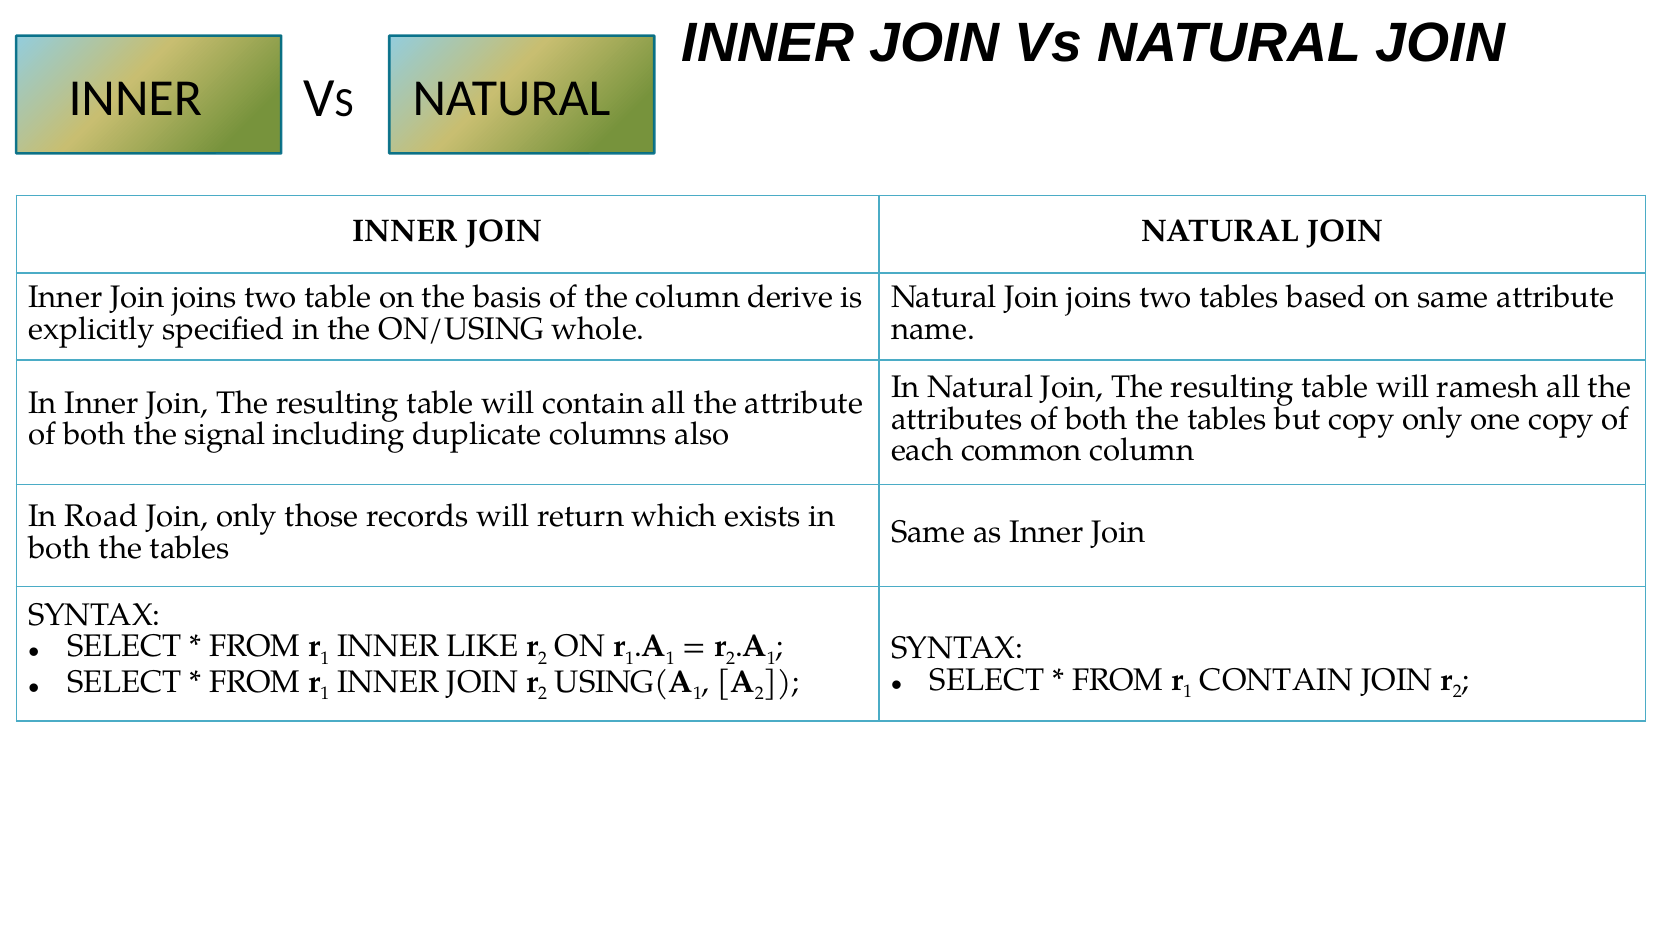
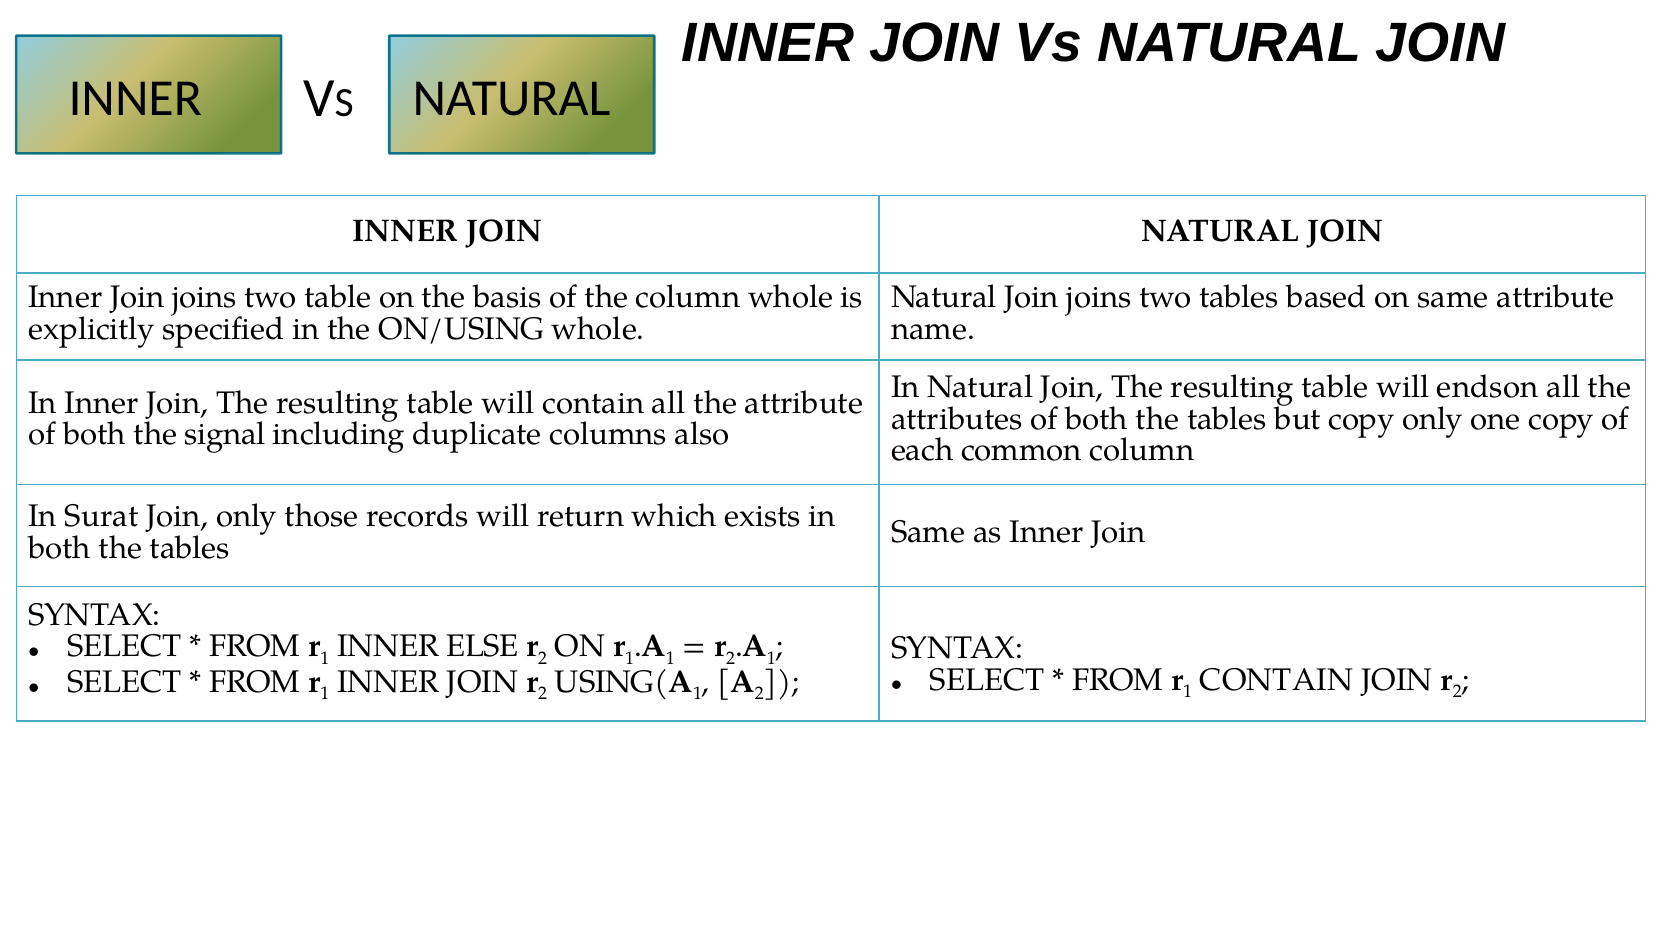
column derive: derive -> whole
ramesh: ramesh -> endson
Road: Road -> Surat
LIKE: LIKE -> ELSE
